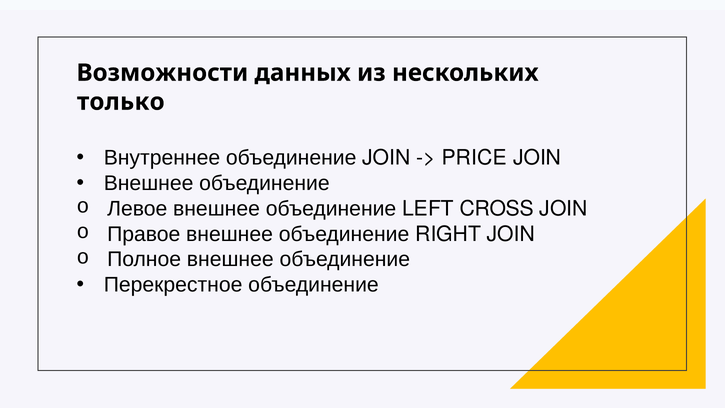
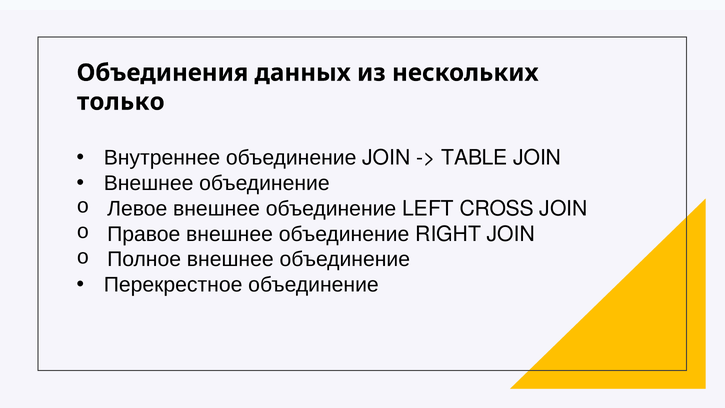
Возможности: Возможности -> Объединения
PRICE: PRICE -> TABLE
